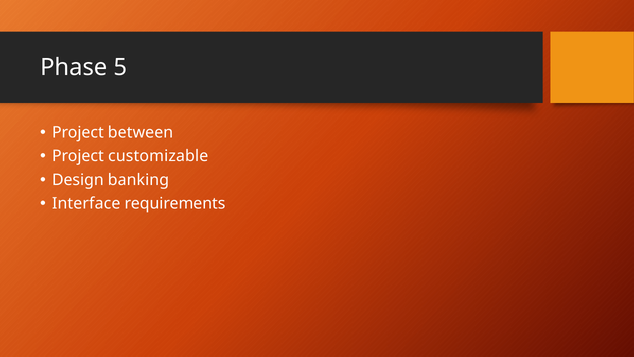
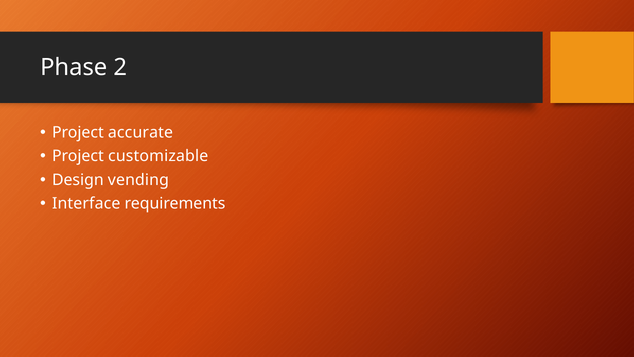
5: 5 -> 2
between: between -> accurate
banking: banking -> vending
